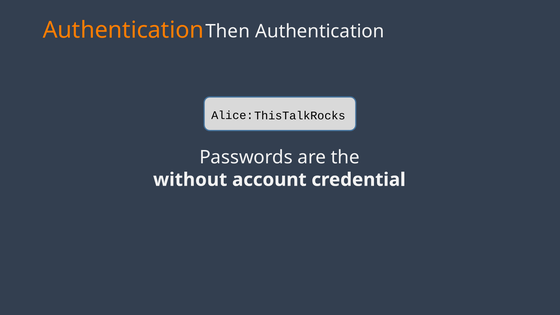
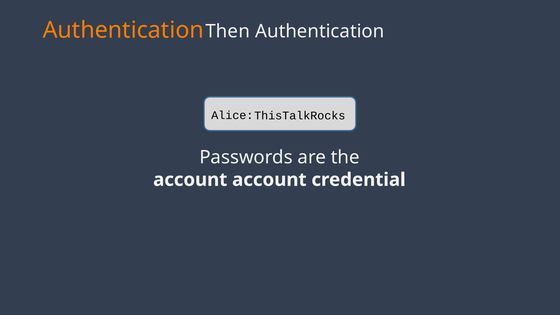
without at (190, 180): without -> account
